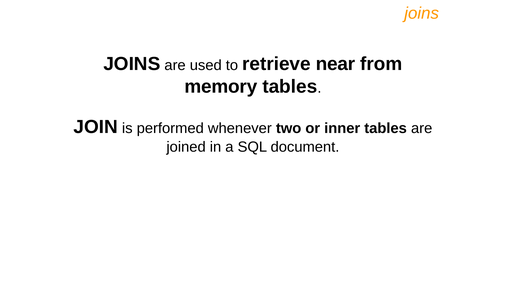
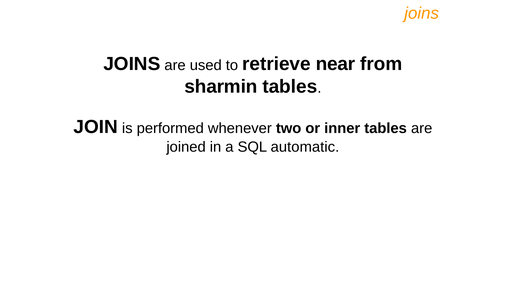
memory: memory -> sharmin
document: document -> automatic
